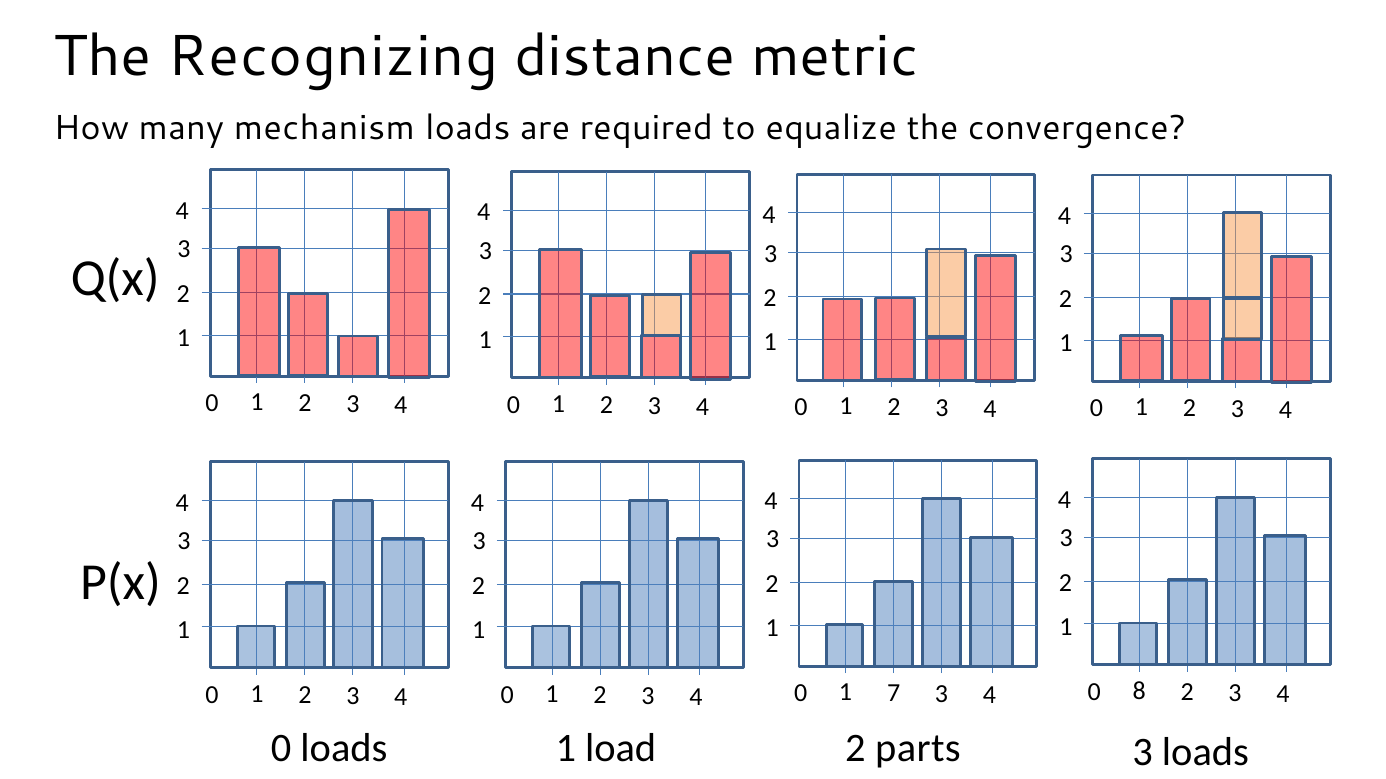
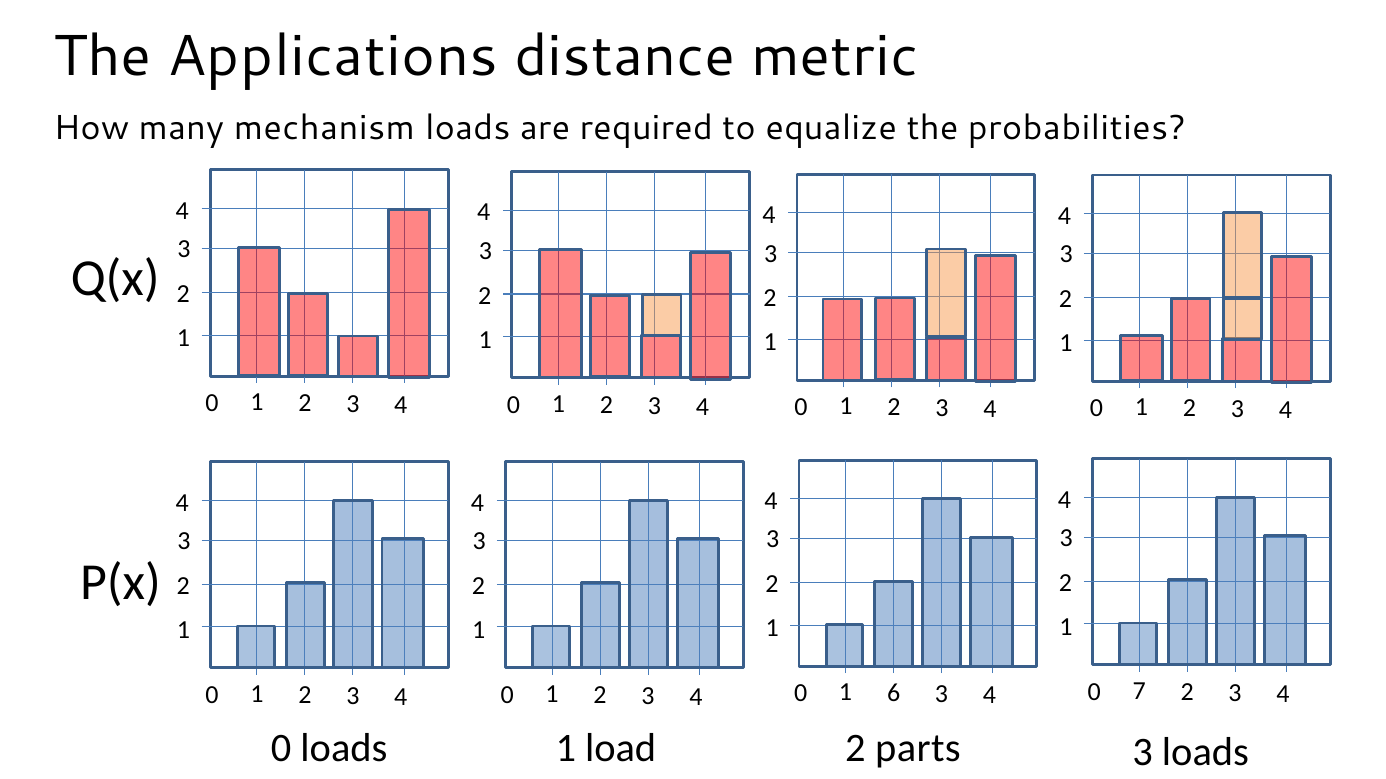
Recognizing: Recognizing -> Applications
convergence: convergence -> probabilities
8: 8 -> 7
7: 7 -> 6
